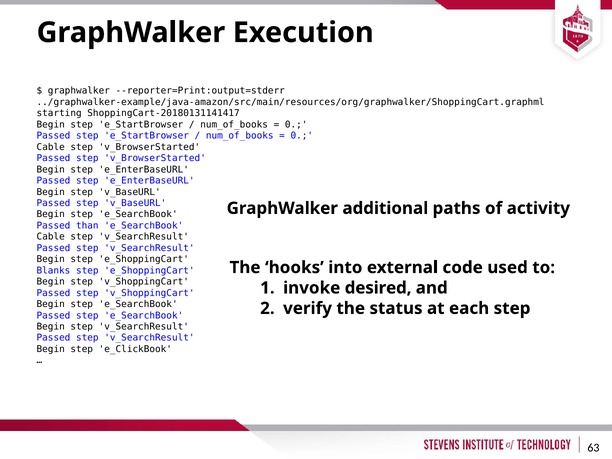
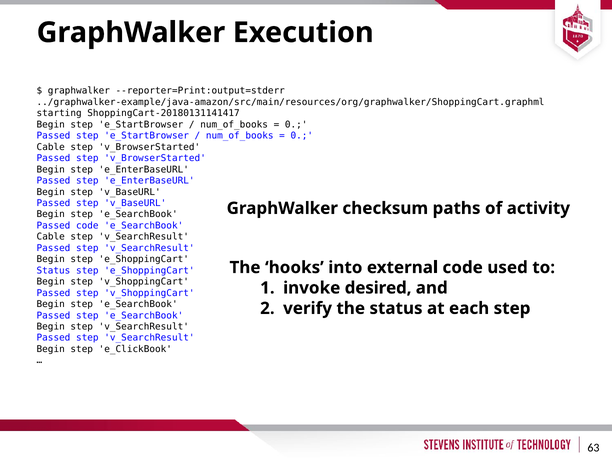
additional: additional -> checksum
Passed than: than -> code
Blanks at (53, 271): Blanks -> Status
